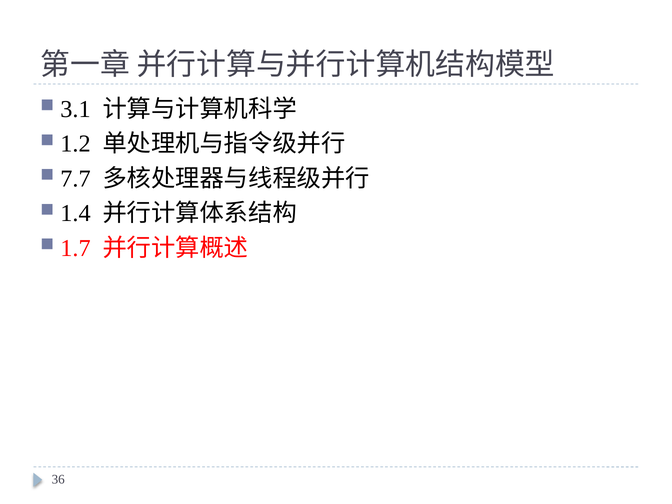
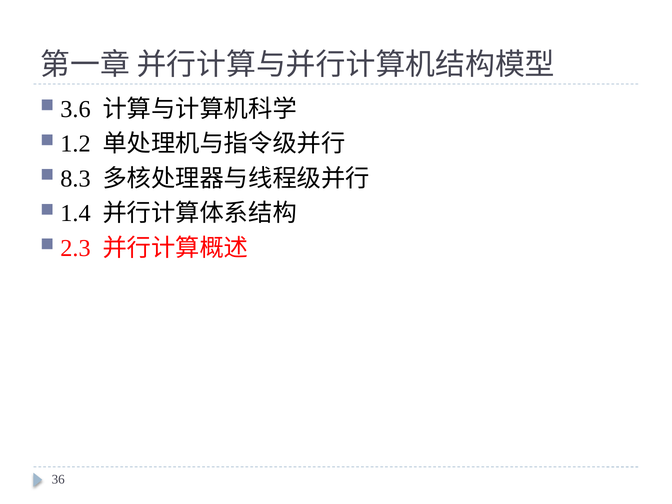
3.1: 3.1 -> 3.6
7.7: 7.7 -> 8.3
1.7: 1.7 -> 2.3
